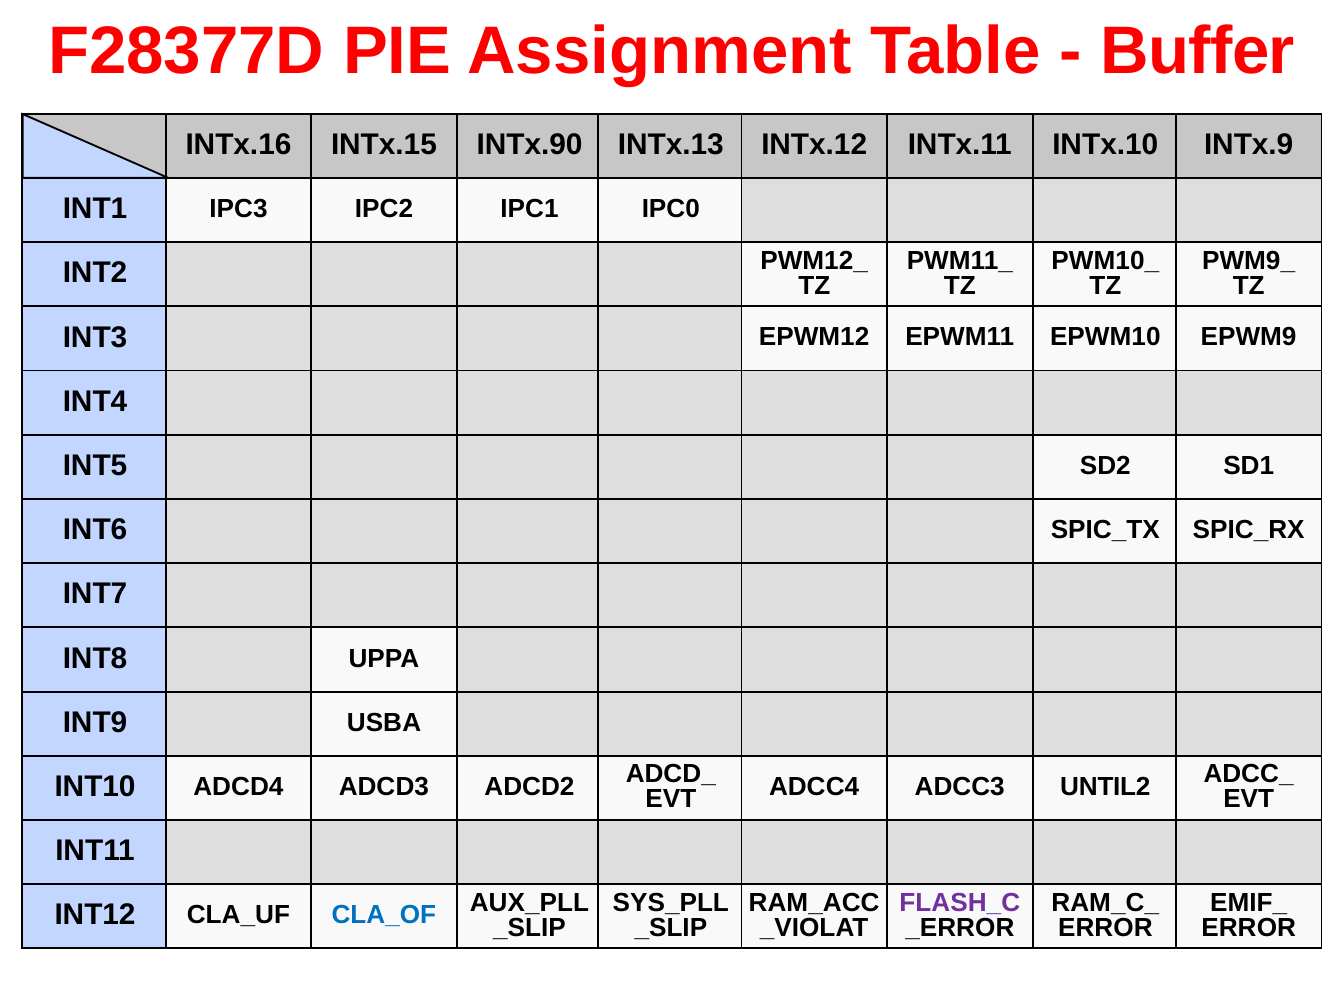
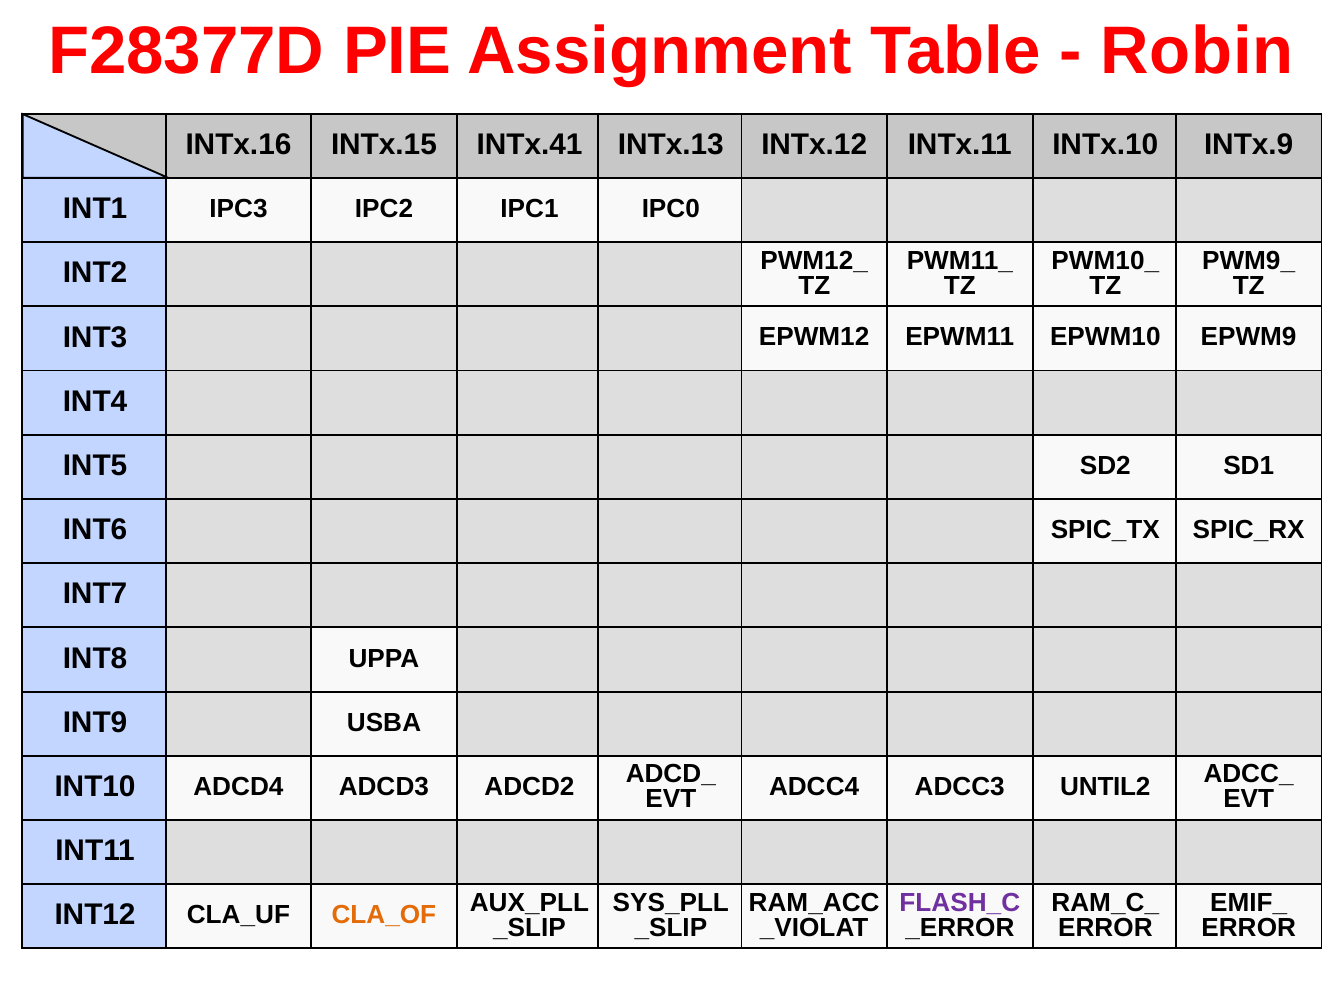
Buffer: Buffer -> Robin
INTx.90: INTx.90 -> INTx.41
CLA_OF colour: blue -> orange
